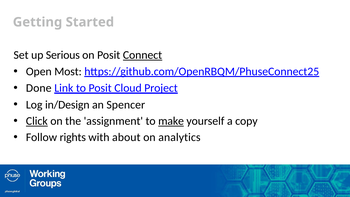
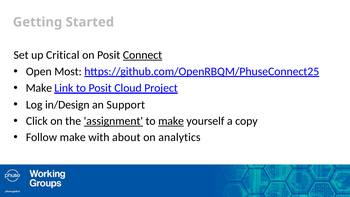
Serious: Serious -> Critical
Done at (39, 88): Done -> Make
Spencer: Spencer -> Support
Click underline: present -> none
assignment underline: none -> present
Follow rights: rights -> make
